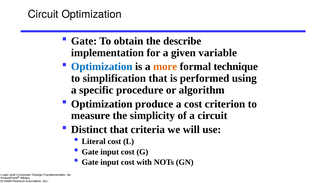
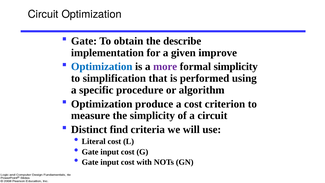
variable: variable -> improve
more colour: orange -> purple
formal technique: technique -> simplicity
Distinct that: that -> find
